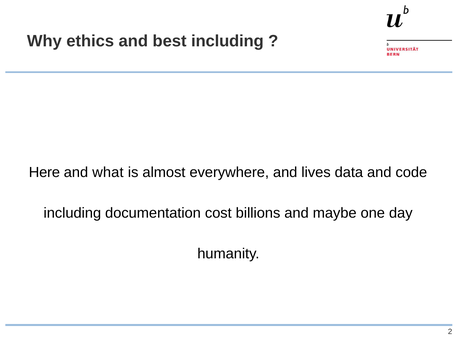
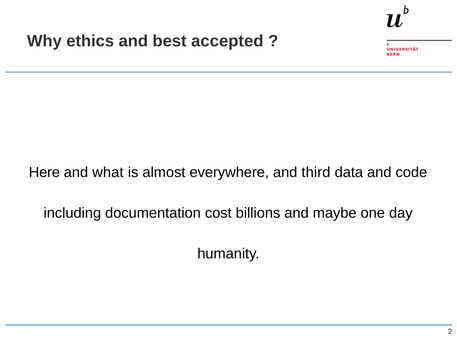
best including: including -> accepted
lives: lives -> third
